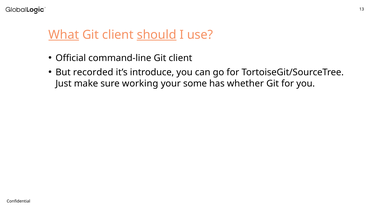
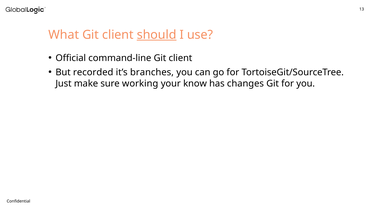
What underline: present -> none
introduce: introduce -> branches
some: some -> know
whether: whether -> changes
